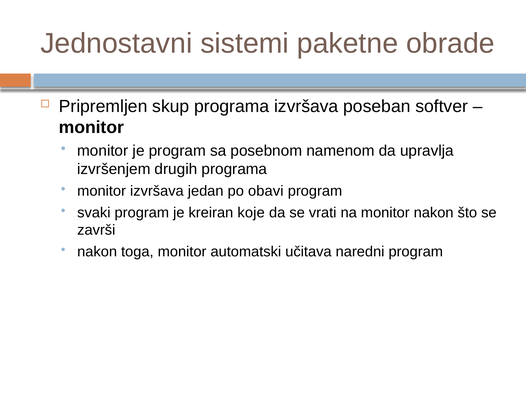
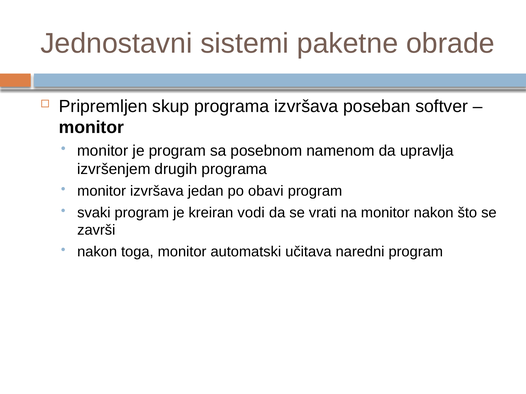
koje: koje -> vodi
